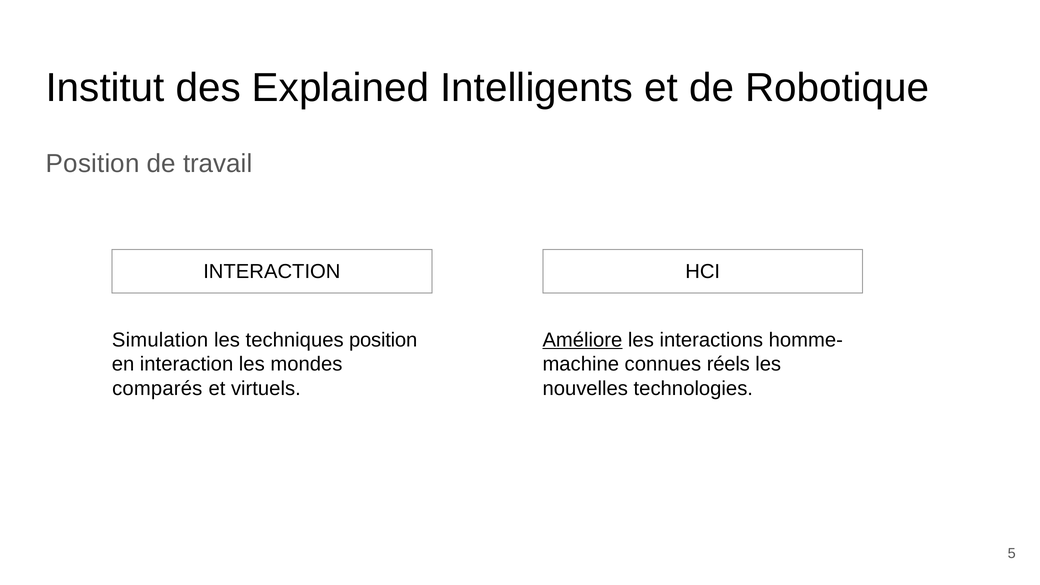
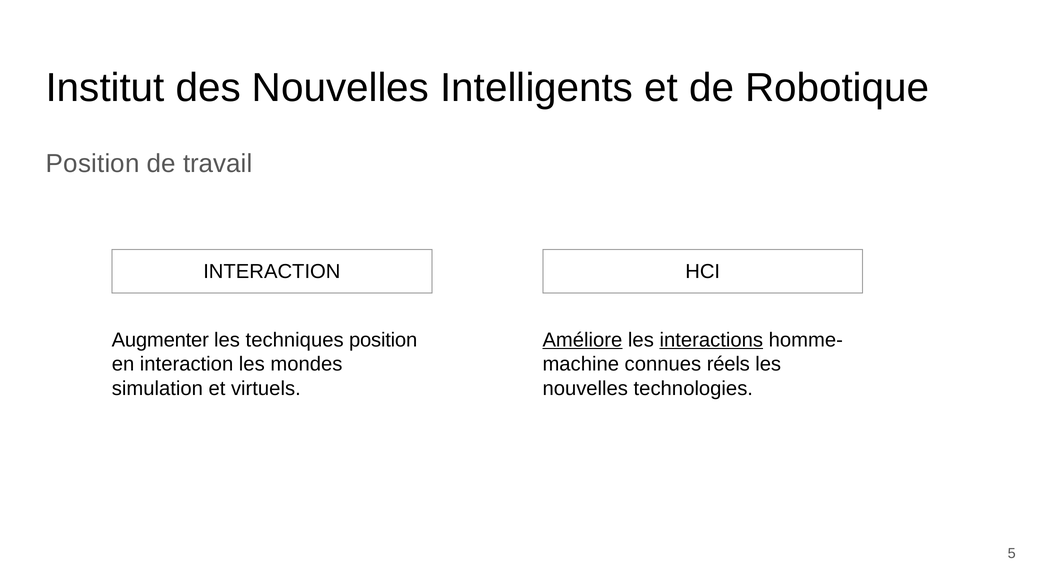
des Explained: Explained -> Nouvelles
Simulation: Simulation -> Augmenter
interactions underline: none -> present
comparés: comparés -> simulation
